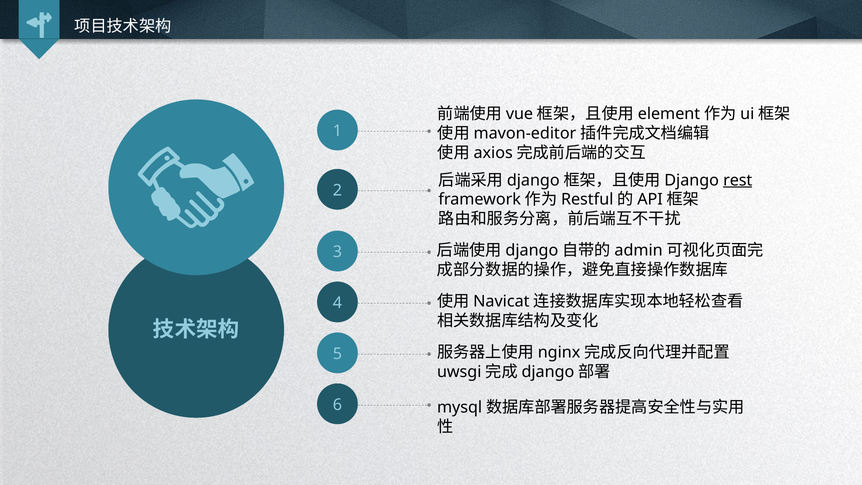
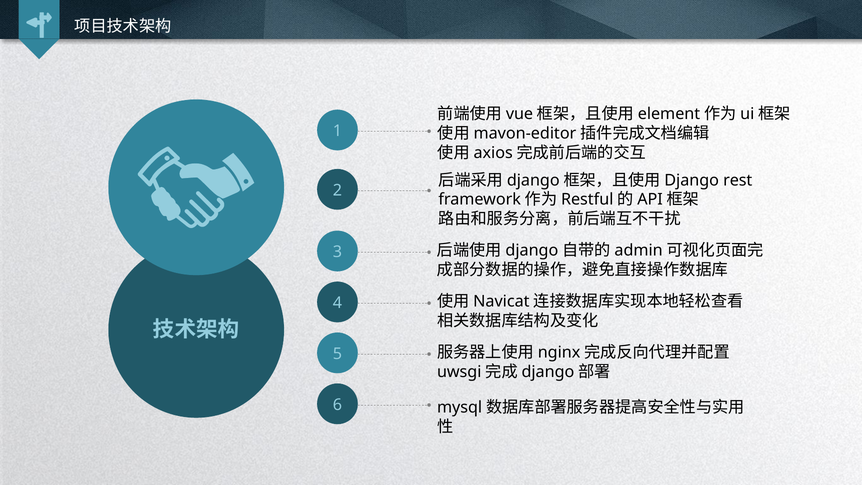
rest underline: present -> none
